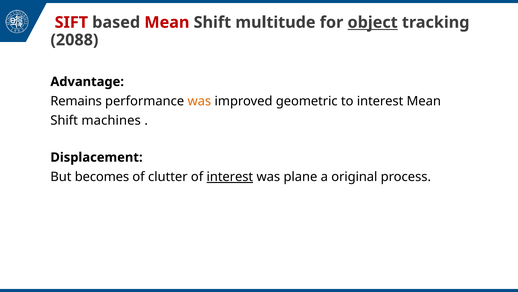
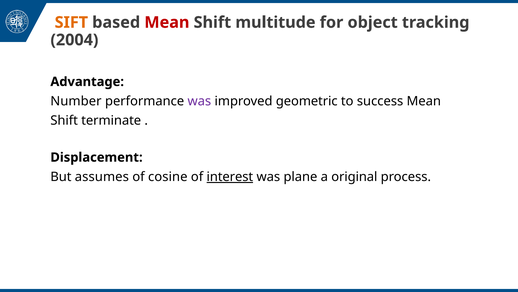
SIFT colour: red -> orange
object underline: present -> none
2088: 2088 -> 2004
Remains: Remains -> Number
was at (199, 101) colour: orange -> purple
to interest: interest -> success
machines: machines -> terminate
becomes: becomes -> assumes
clutter: clutter -> cosine
